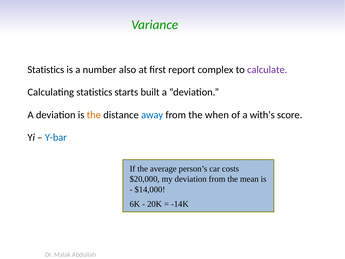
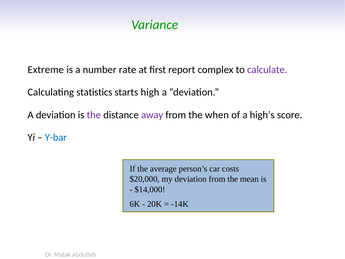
Statistics at (46, 70): Statistics -> Extreme
also: also -> rate
built: built -> high
the at (94, 115) colour: orange -> purple
away colour: blue -> purple
with’s: with’s -> high’s
